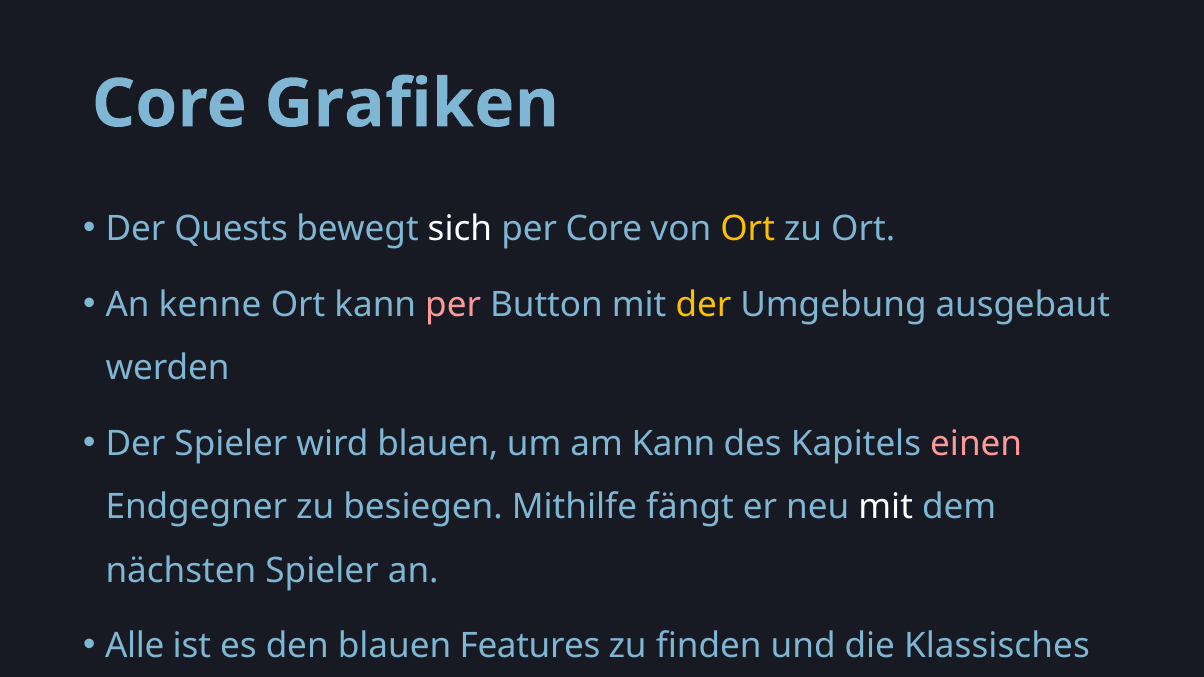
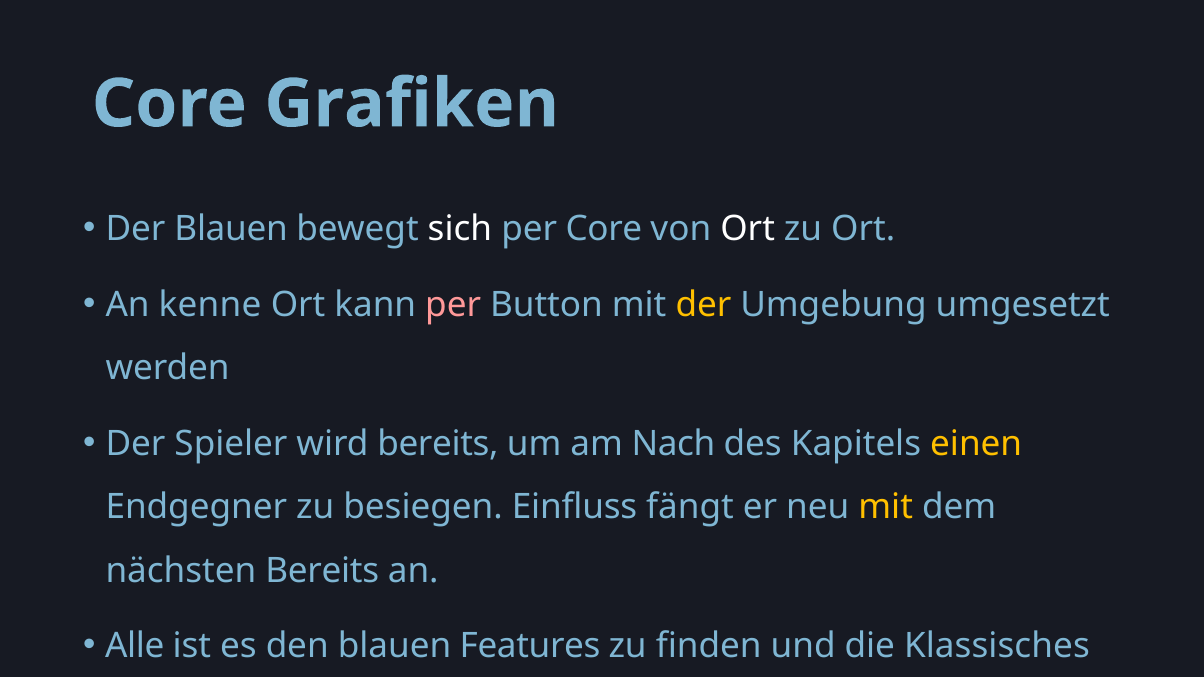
Der Quests: Quests -> Blauen
Ort at (748, 229) colour: yellow -> white
ausgebaut: ausgebaut -> umgesetzt
wird blauen: blauen -> bereits
am Kann: Kann -> Nach
einen colour: pink -> yellow
Mithilfe: Mithilfe -> Einfluss
mit at (886, 507) colour: white -> yellow
nächsten Spieler: Spieler -> Bereits
